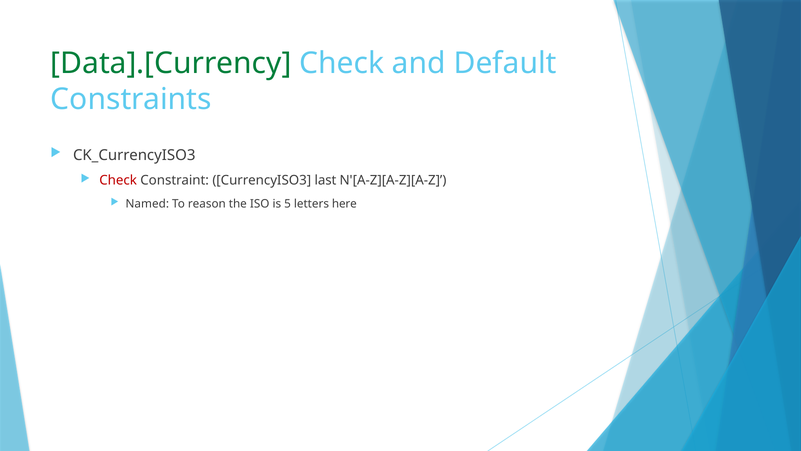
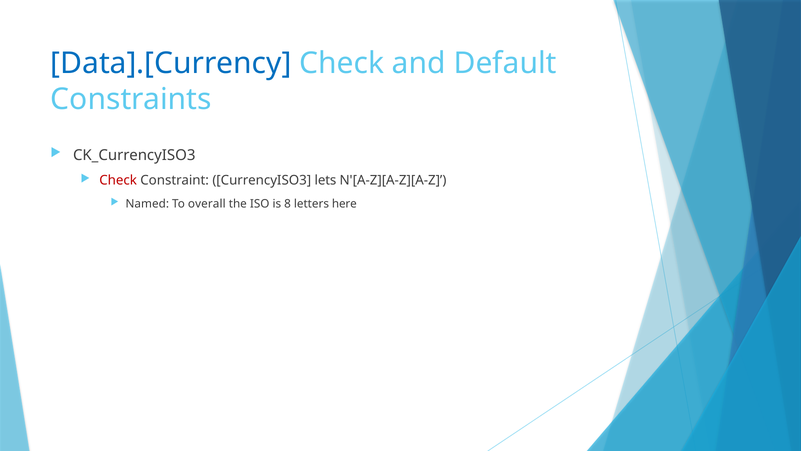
Data].[Currency colour: green -> blue
last: last -> lets
reason: reason -> overall
5: 5 -> 8
